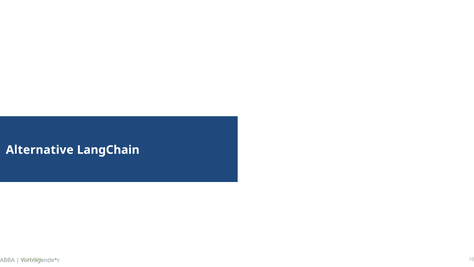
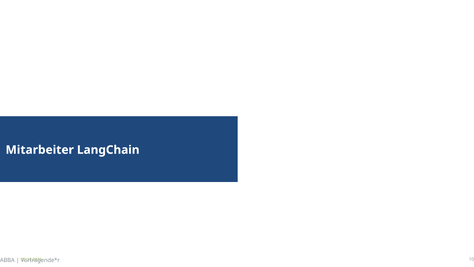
Alternative: Alternative -> Mitarbeiter
